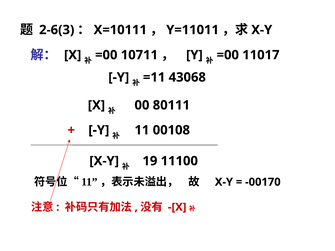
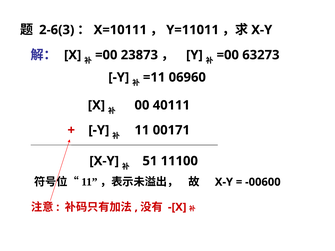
10711: 10711 -> 23873
11017: 11017 -> 63273
43068: 43068 -> 06960
80111: 80111 -> 40111
00108: 00108 -> 00171
19: 19 -> 51
-00170: -00170 -> -00600
